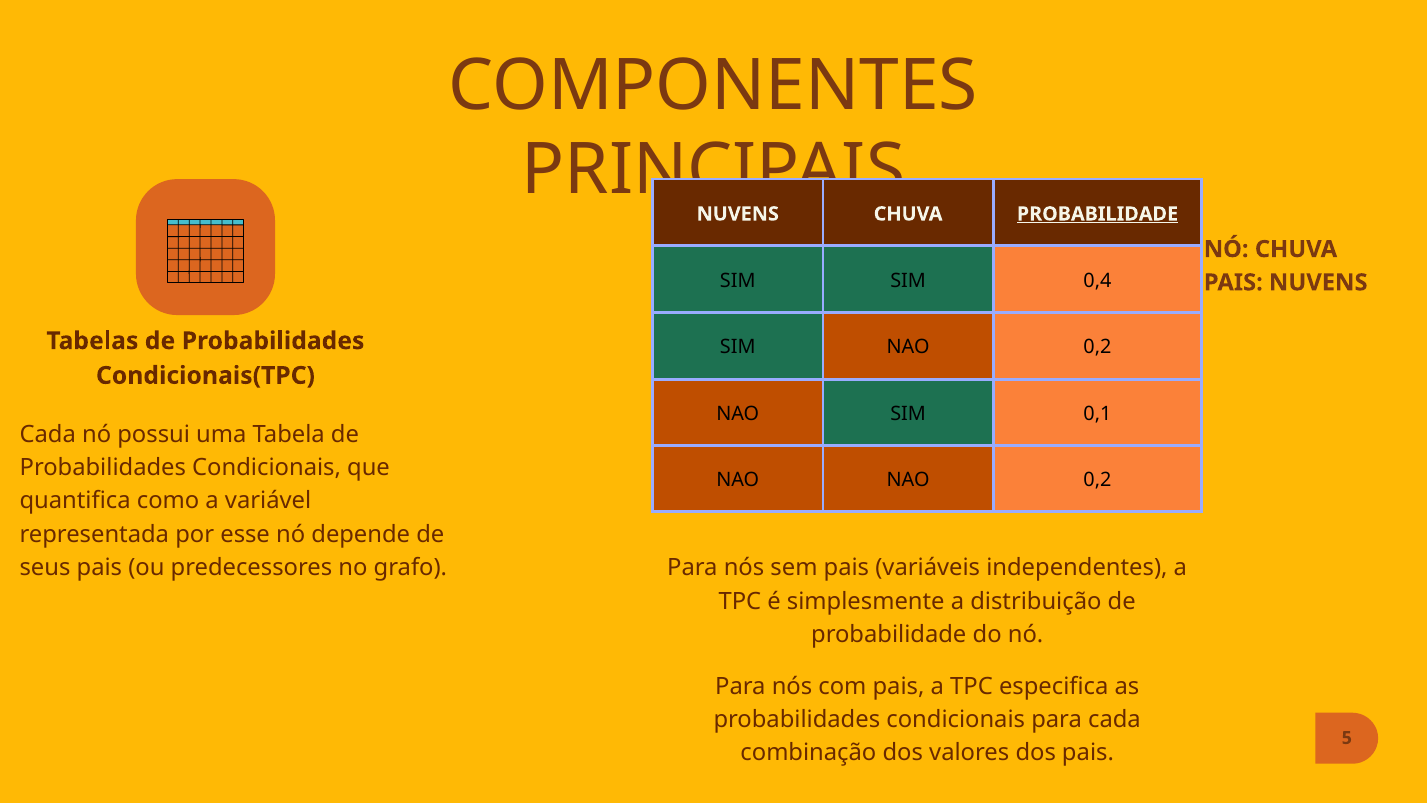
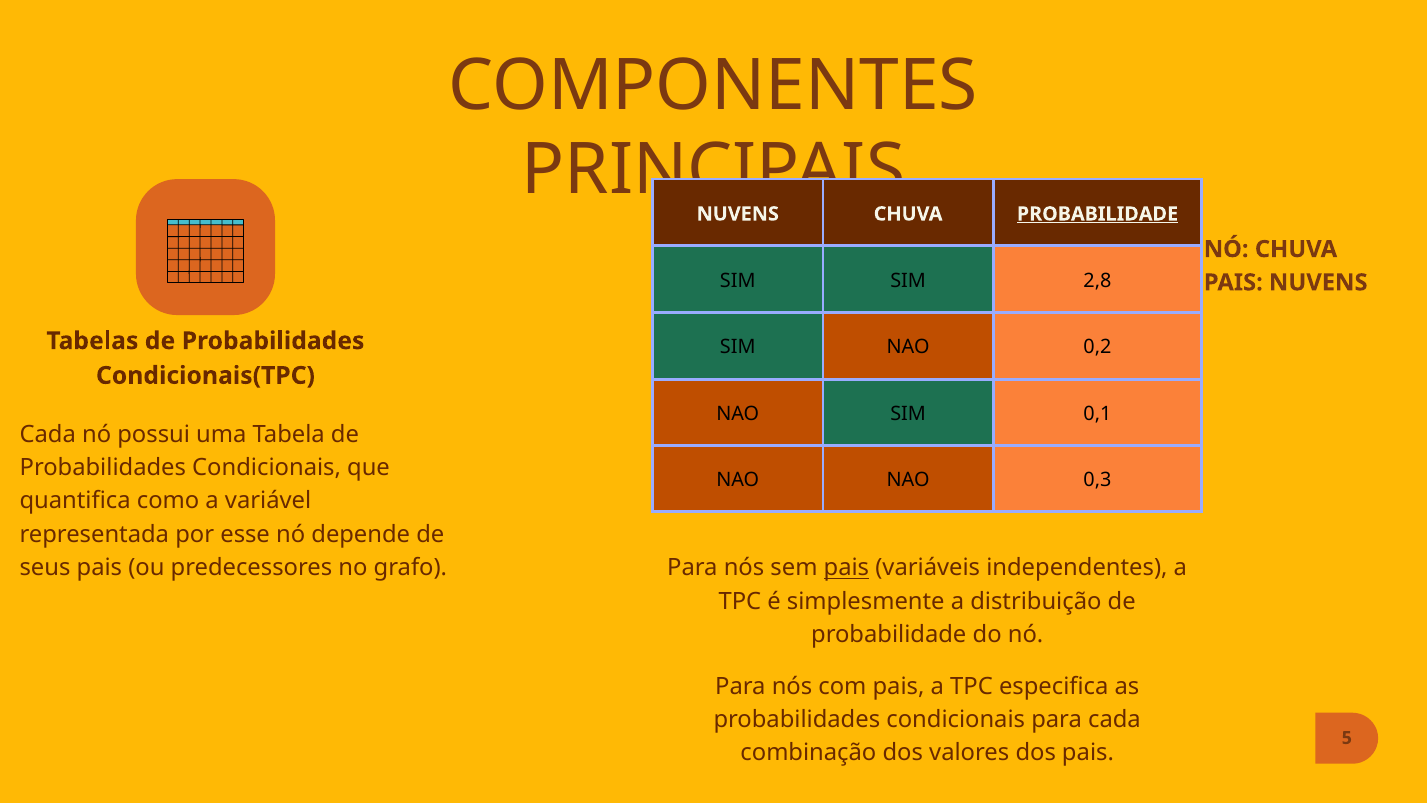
0,4: 0,4 -> 2,8
NAO NAO 0,2: 0,2 -> 0,3
pais at (846, 568) underline: none -> present
